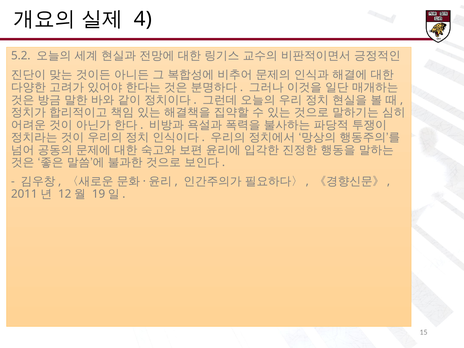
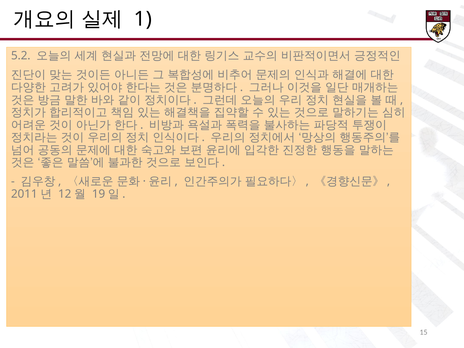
4: 4 -> 1
